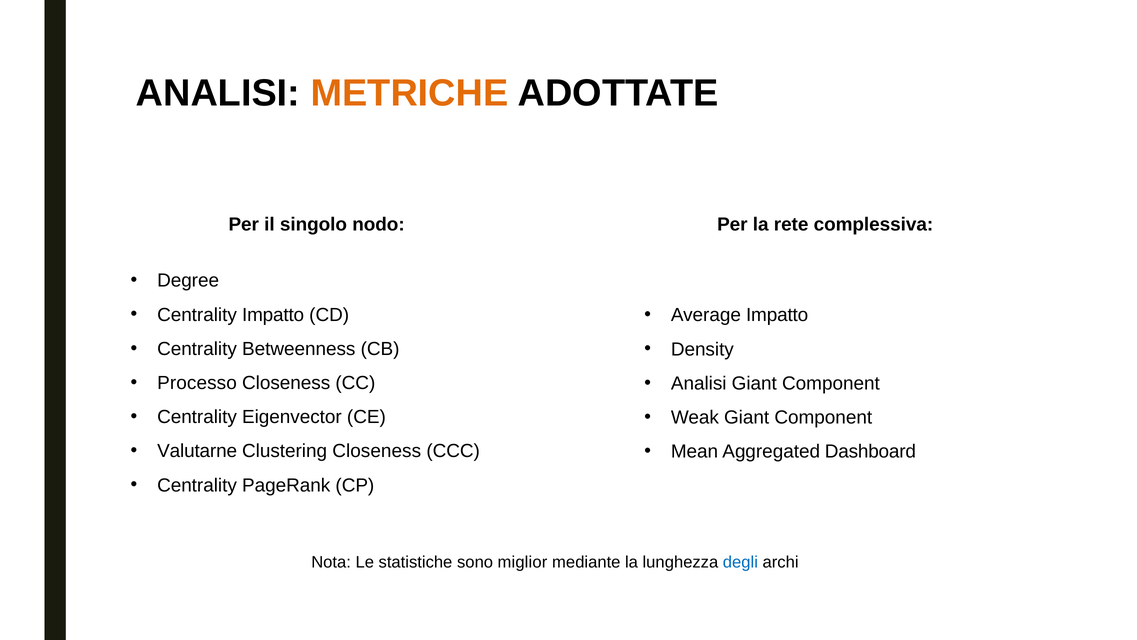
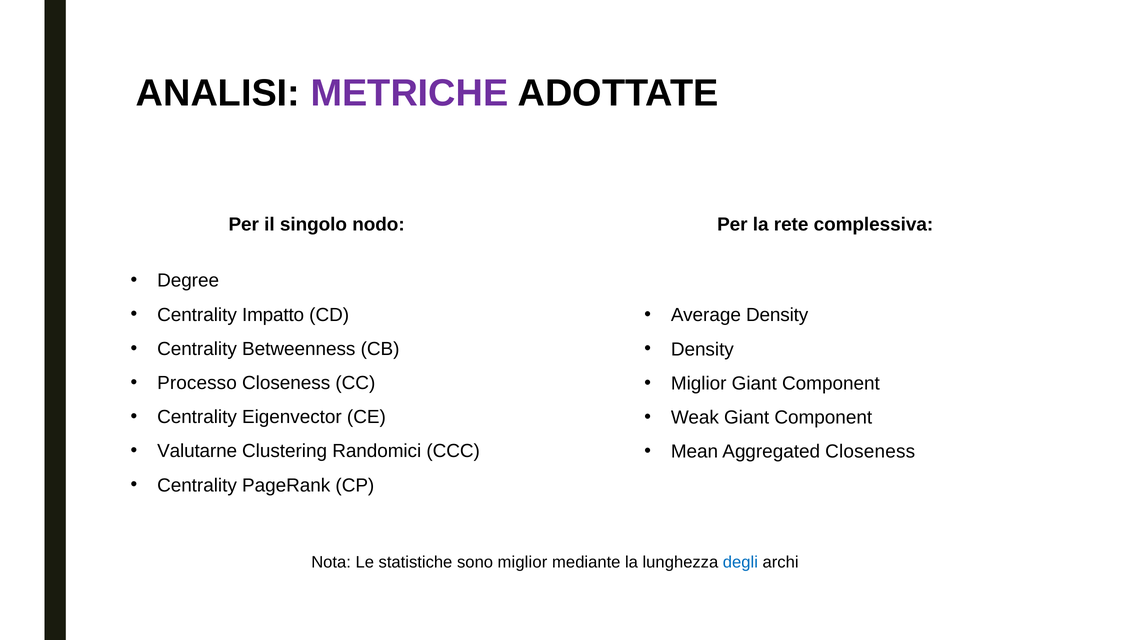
METRICHE colour: orange -> purple
Average Impatto: Impatto -> Density
Analisi at (699, 383): Analisi -> Miglior
Clustering Closeness: Closeness -> Randomici
Aggregated Dashboard: Dashboard -> Closeness
